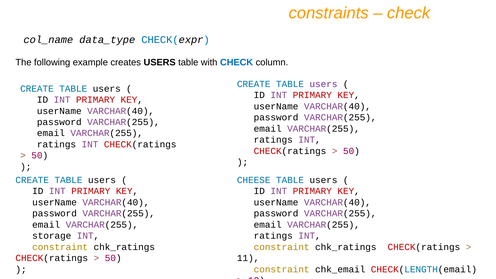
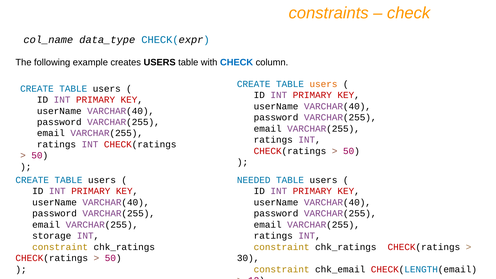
users at (323, 84) colour: purple -> orange
CHEESE: CHEESE -> NEEDED
11: 11 -> 30
